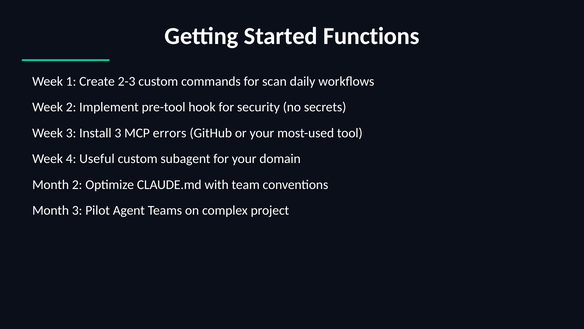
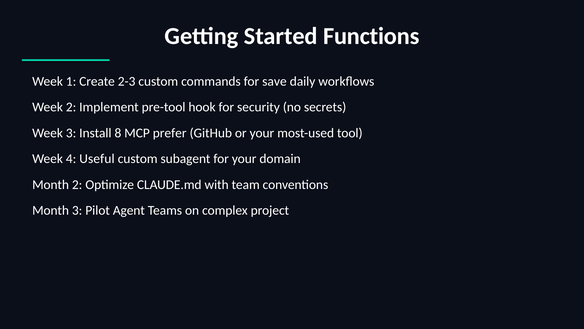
scan: scan -> save
Install 3: 3 -> 8
errors: errors -> prefer
